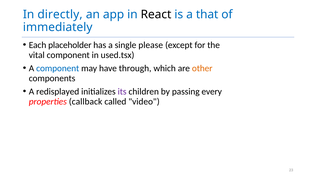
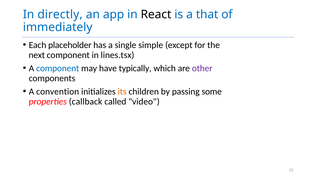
please: please -> simple
vital: vital -> next
used.tsx: used.tsx -> lines.tsx
through: through -> typically
other colour: orange -> purple
redisplayed: redisplayed -> convention
its colour: purple -> orange
every: every -> some
